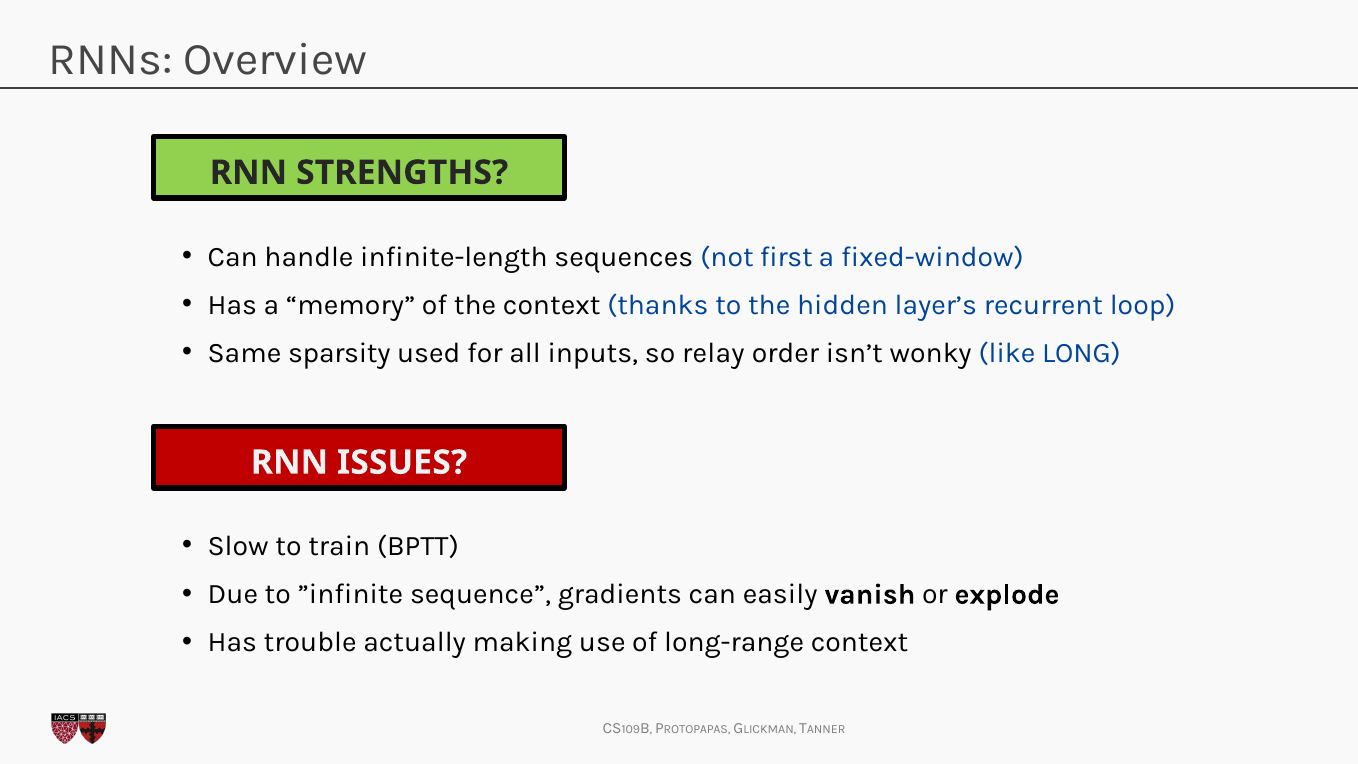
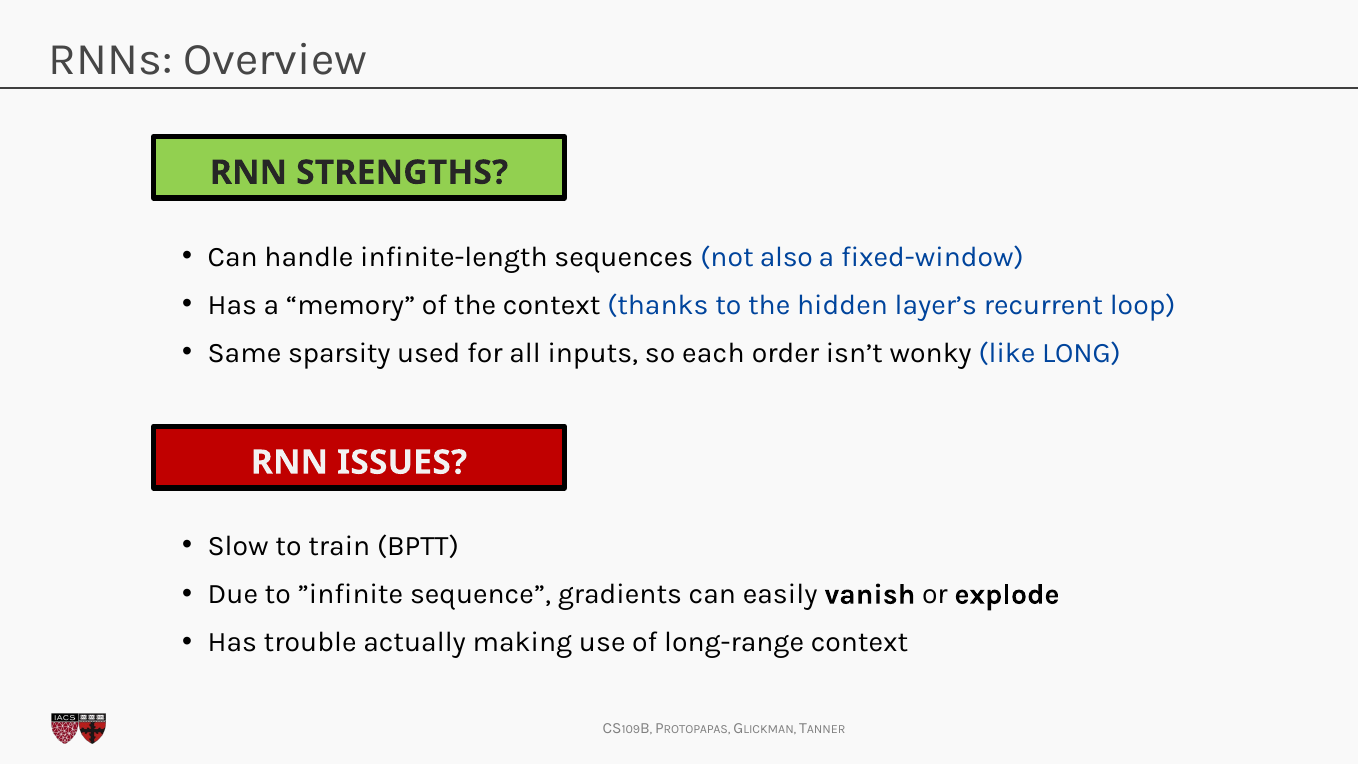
first: first -> also
relay: relay -> each
